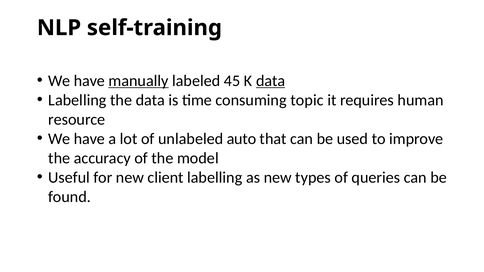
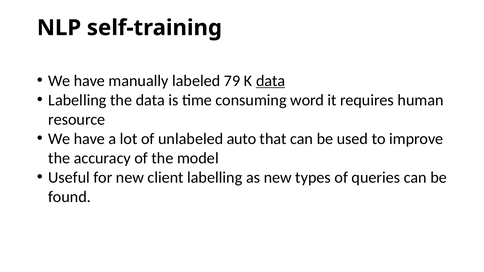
manually underline: present -> none
45: 45 -> 79
topic: topic -> word
